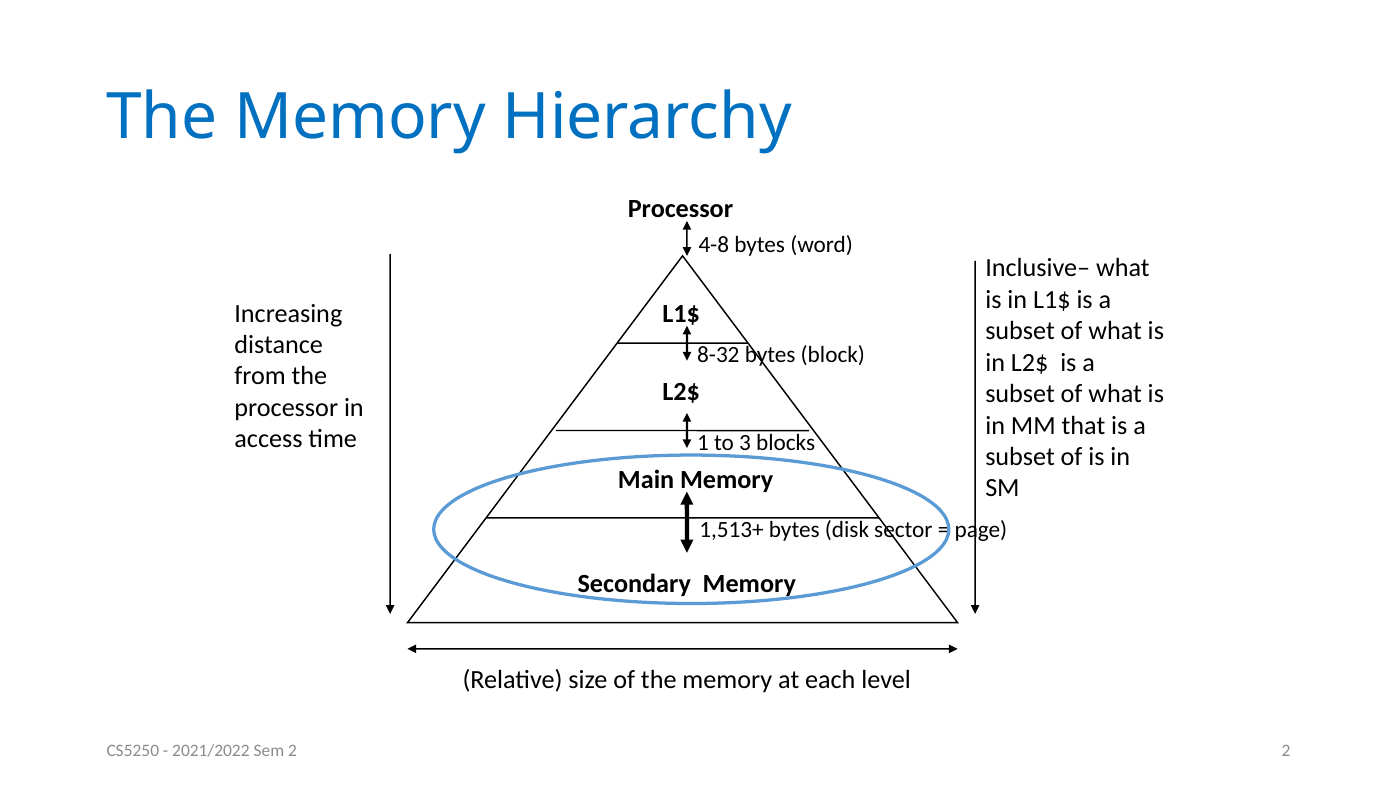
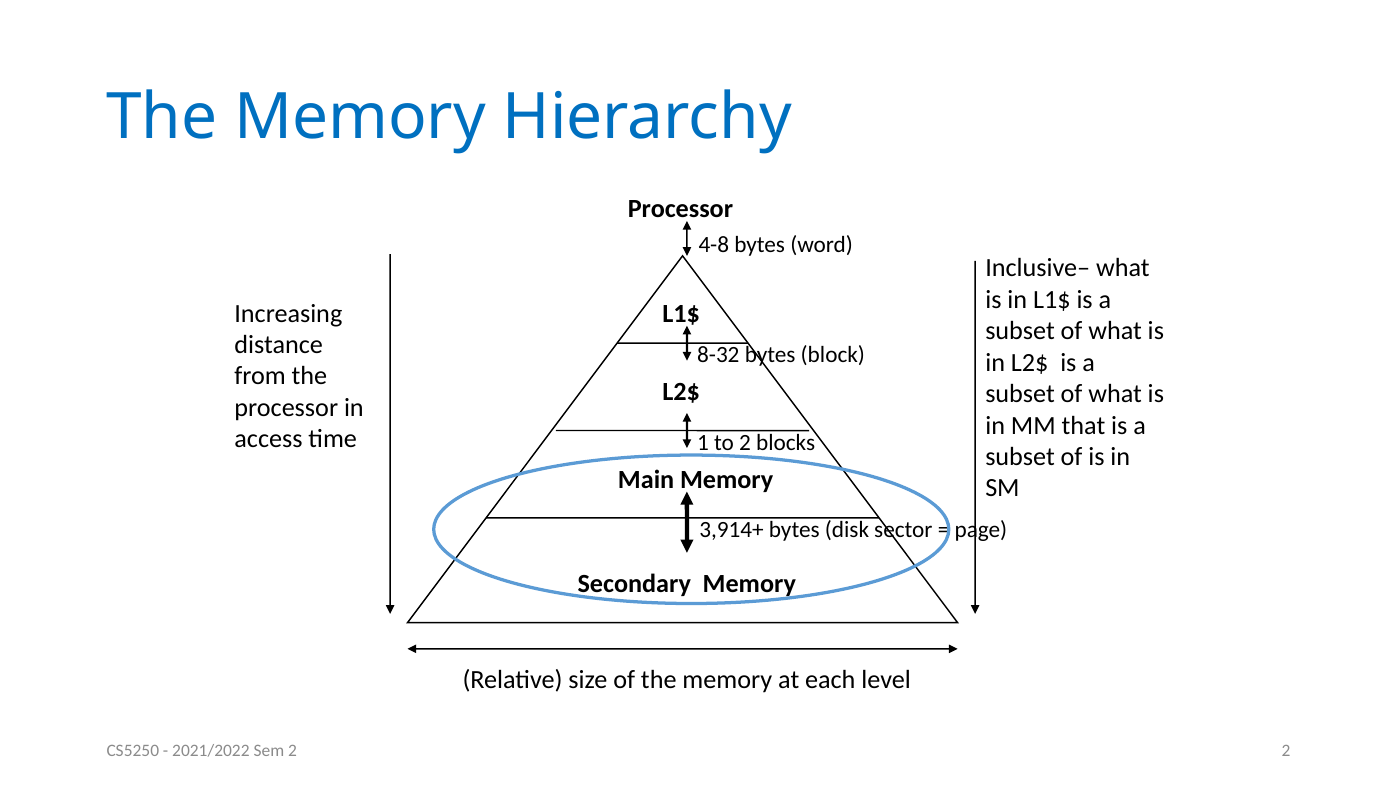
to 3: 3 -> 2
1,513+: 1,513+ -> 3,914+
